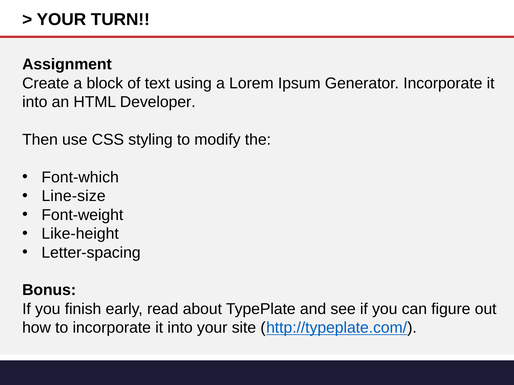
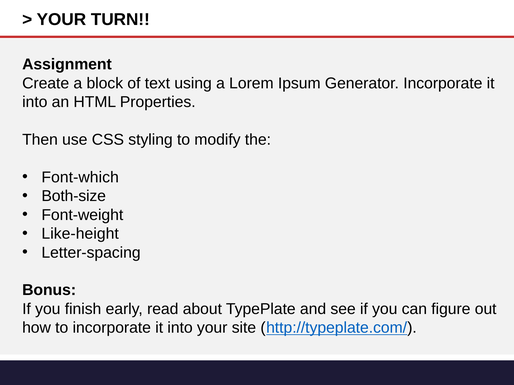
Developer: Developer -> Properties
Line-size: Line-size -> Both-size
